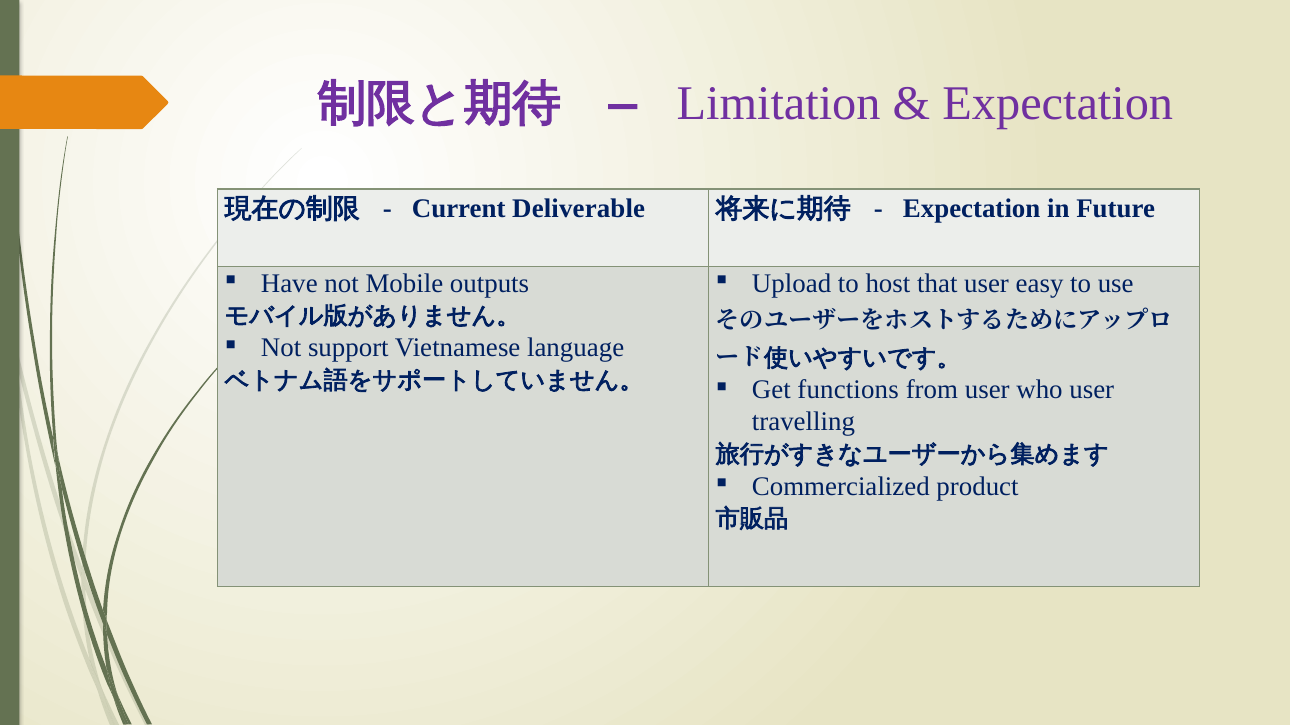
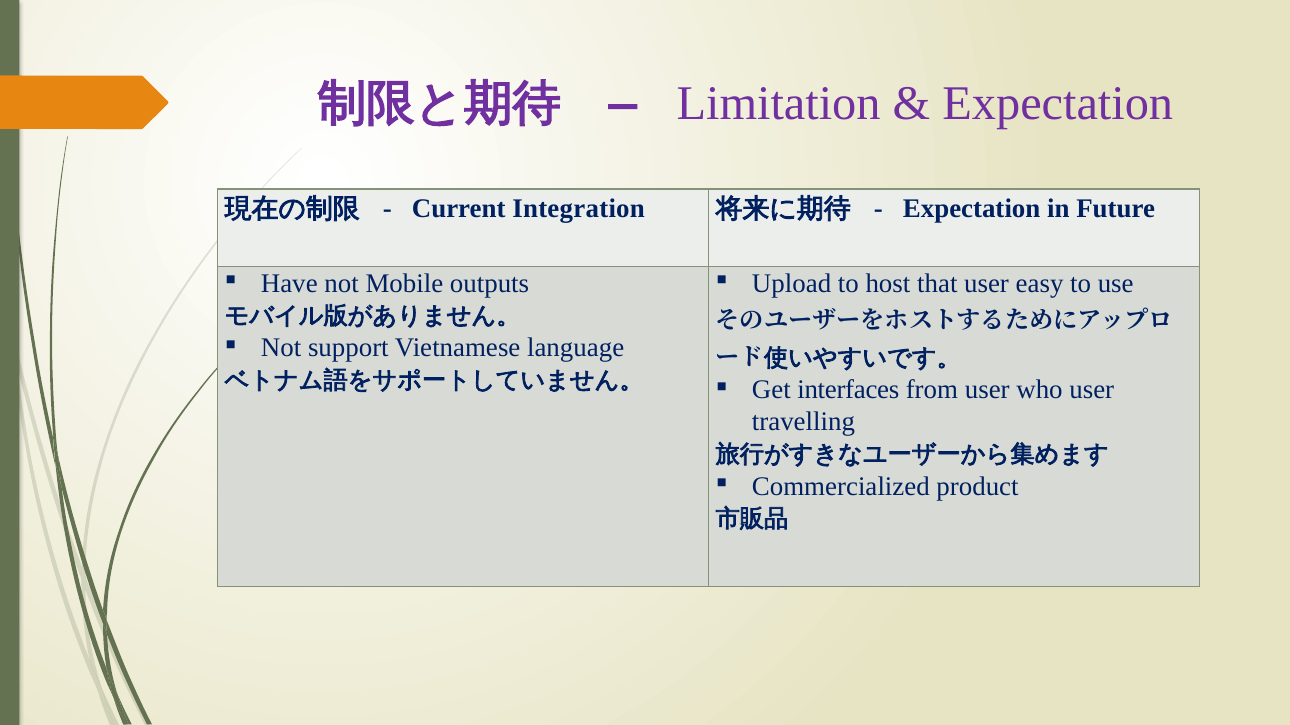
Deliverable: Deliverable -> Integration
functions: functions -> interfaces
